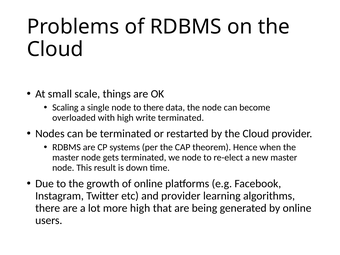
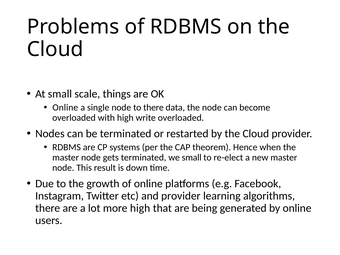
Scaling at (65, 108): Scaling -> Online
write terminated: terminated -> overloaded
we node: node -> small
